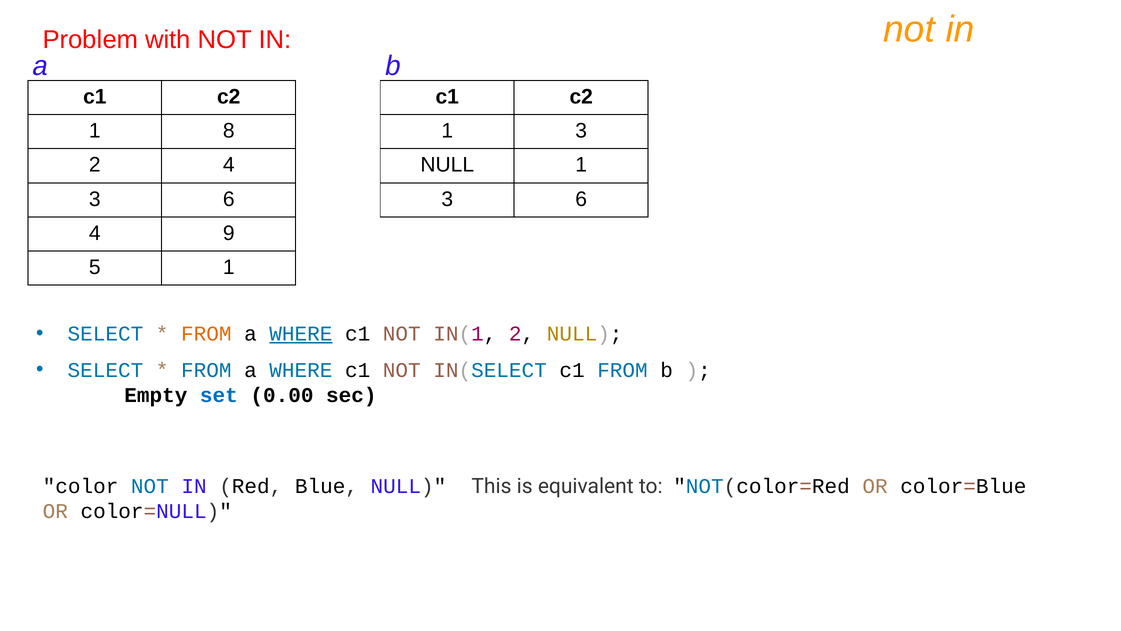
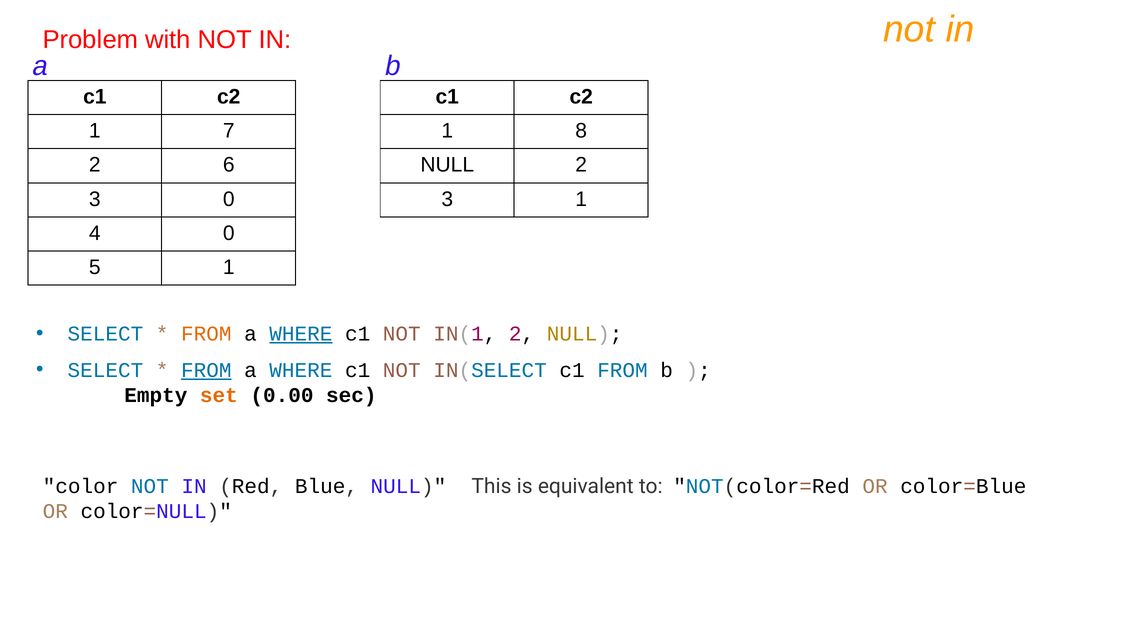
8: 8 -> 7
3 at (581, 131): 3 -> 8
2 4: 4 -> 6
NULL 1: 1 -> 2
6 at (229, 199): 6 -> 0
6 at (581, 199): 6 -> 1
4 9: 9 -> 0
FROM at (206, 370) underline: none -> present
set colour: blue -> orange
